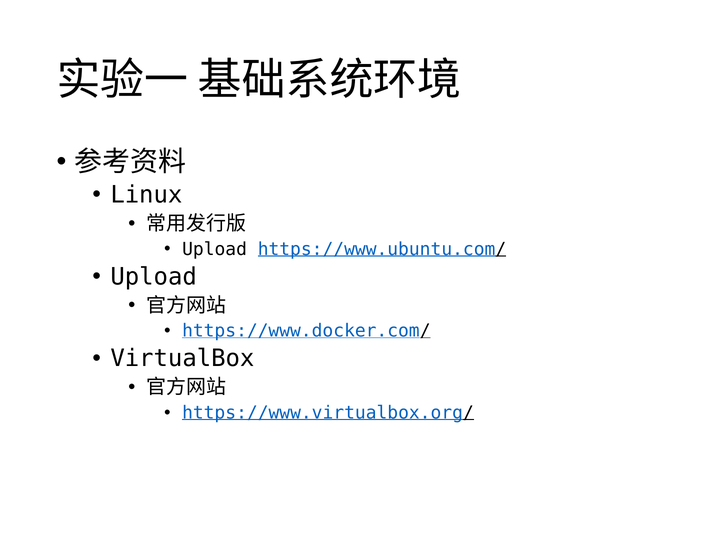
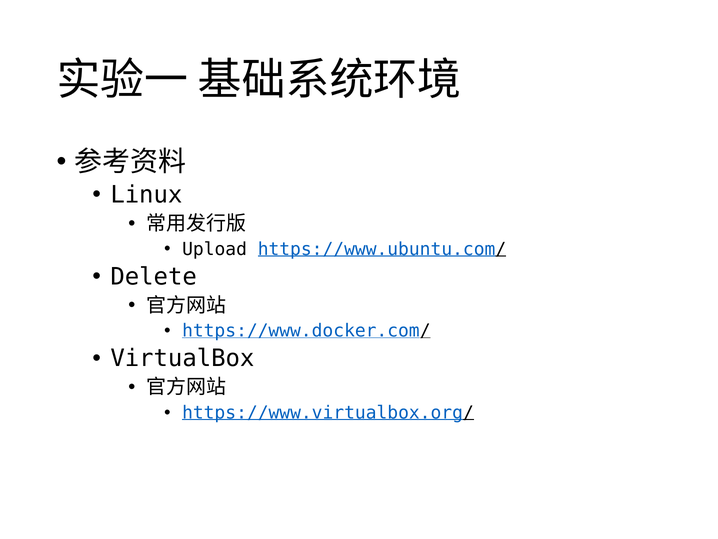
Upload at (154, 277): Upload -> Delete
